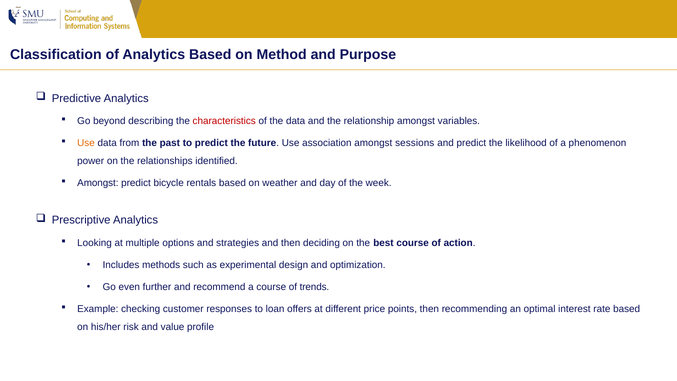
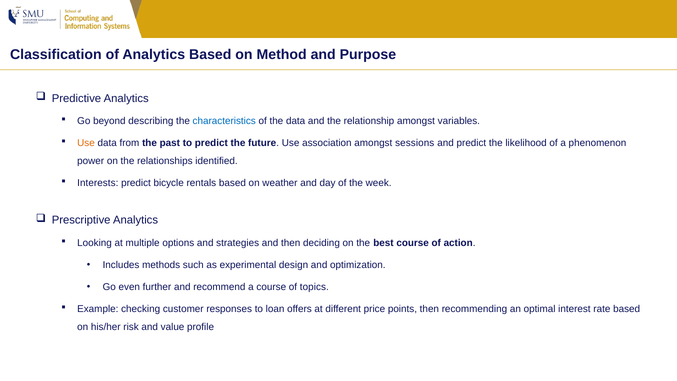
characteristics colour: red -> blue
Amongst at (98, 183): Amongst -> Interests
trends: trends -> topics
